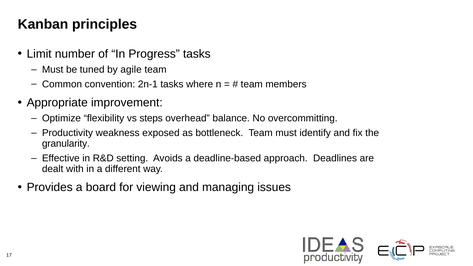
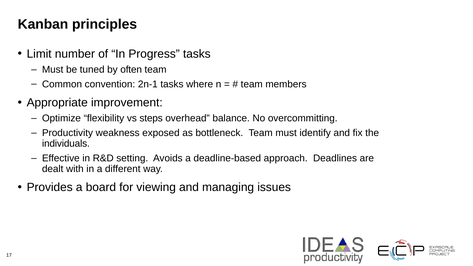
agile: agile -> often
granularity: granularity -> individuals
